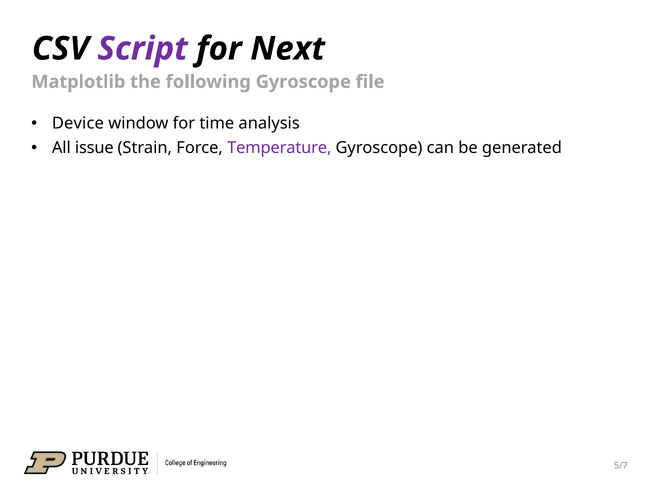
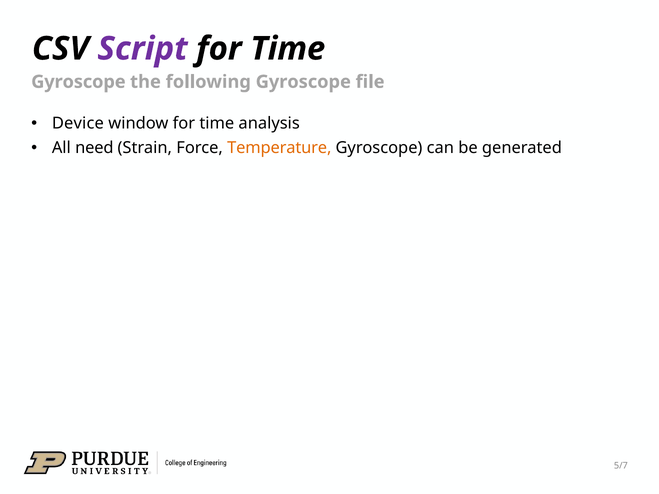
Next at (288, 49): Next -> Time
Matplotlib at (78, 82): Matplotlib -> Gyroscope
issue: issue -> need
Temperature colour: purple -> orange
